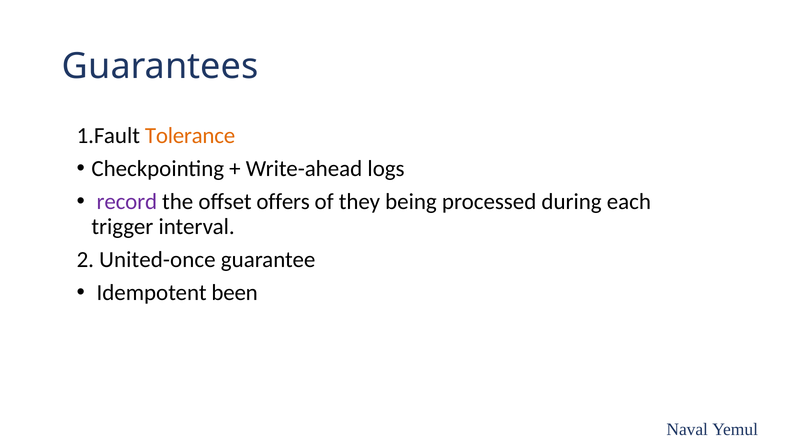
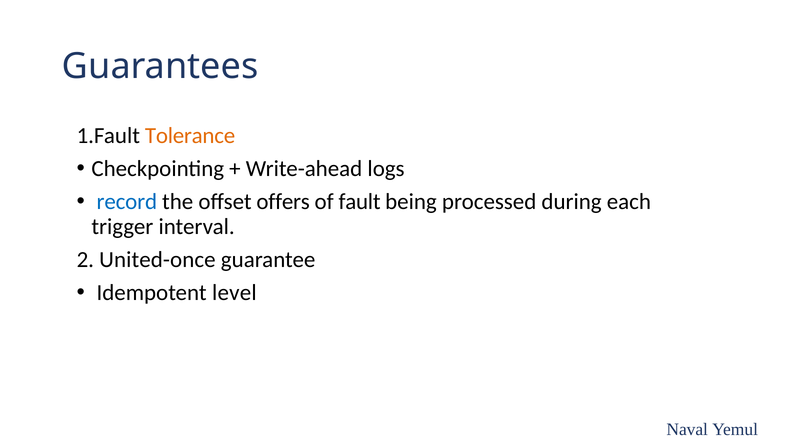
record colour: purple -> blue
they: they -> fault
been: been -> level
